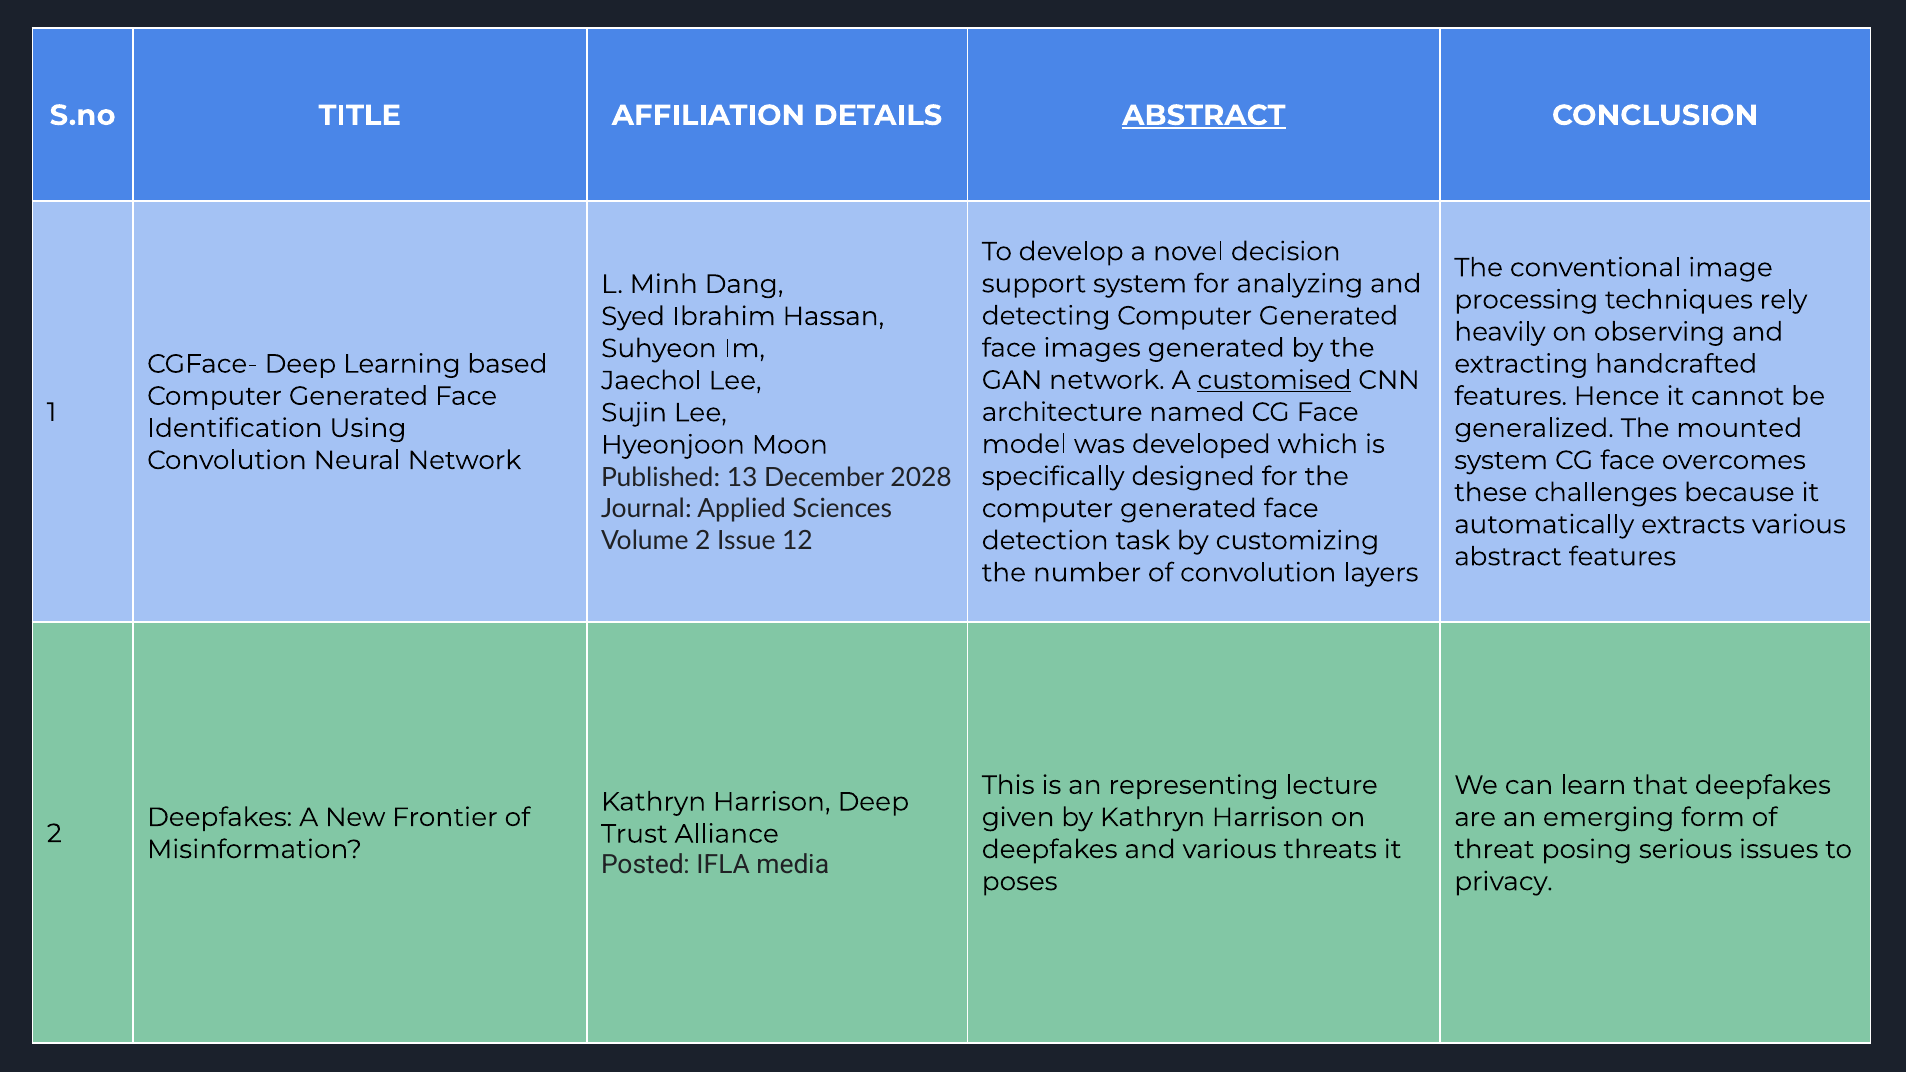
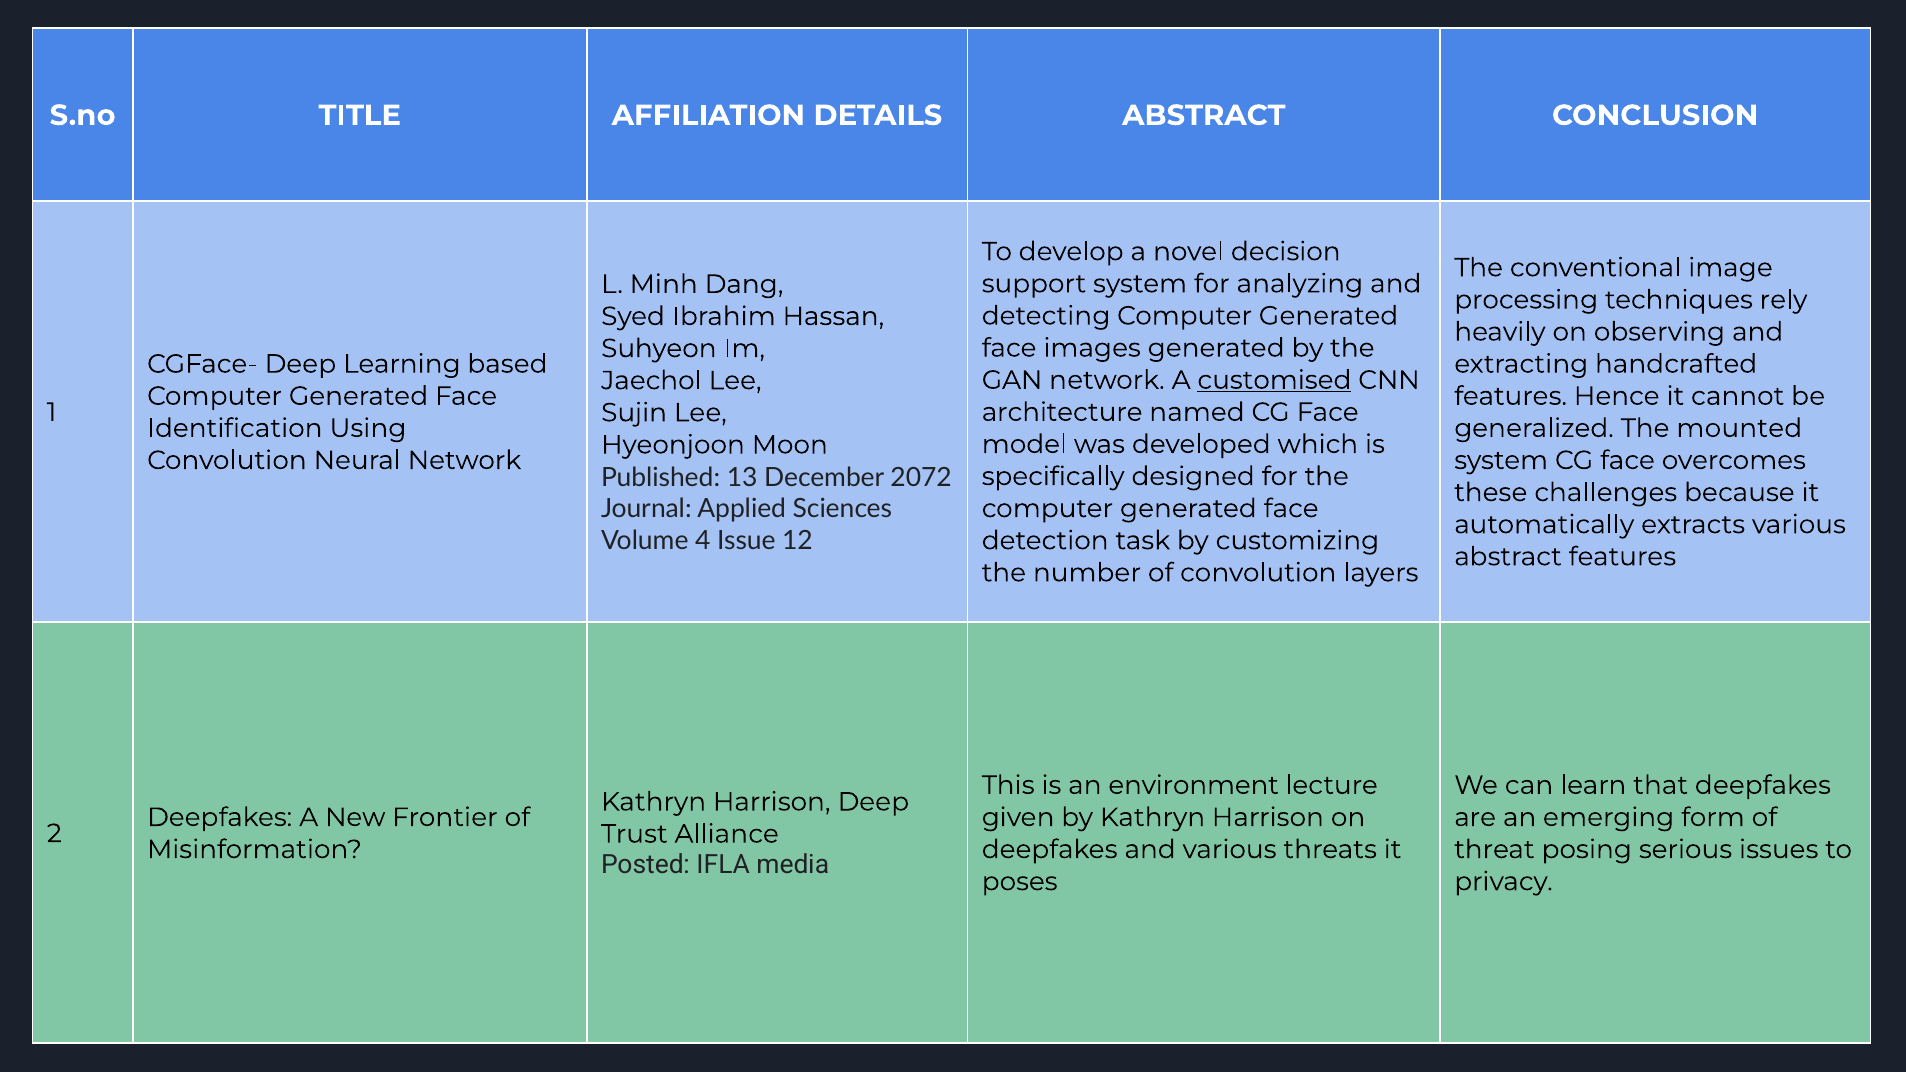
ABSTRACT at (1204, 115) underline: present -> none
2028: 2028 -> 2072
Volume 2: 2 -> 4
representing: representing -> environment
